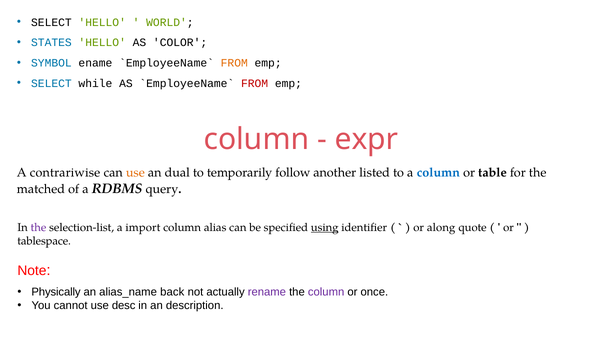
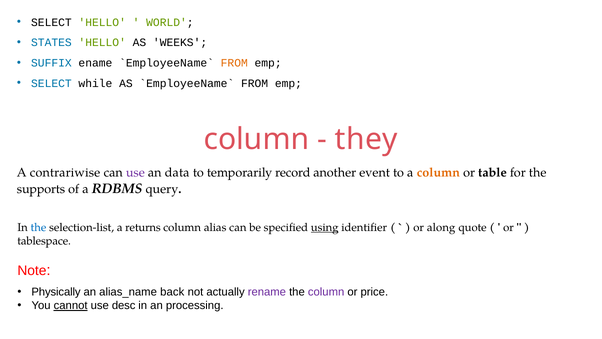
COLOR: COLOR -> WEEKS
SYMBOL: SYMBOL -> SUFFIX
FROM at (255, 83) colour: red -> black
expr: expr -> they
use at (135, 172) colour: orange -> purple
dual: dual -> data
follow: follow -> record
listed: listed -> event
column at (438, 172) colour: blue -> orange
matched: matched -> supports
the at (38, 227) colour: purple -> blue
import: import -> returns
once: once -> price
cannot underline: none -> present
description: description -> processing
